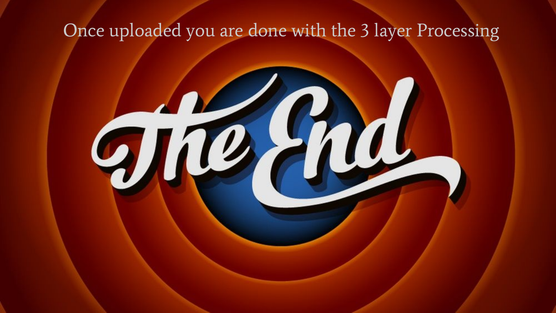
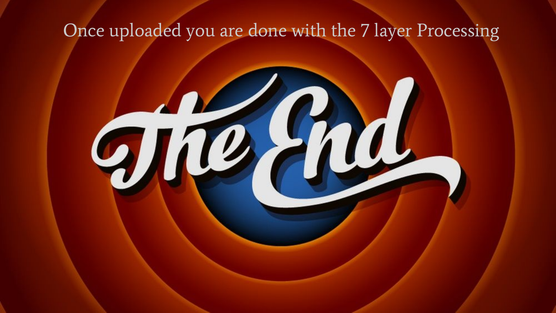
3: 3 -> 7
